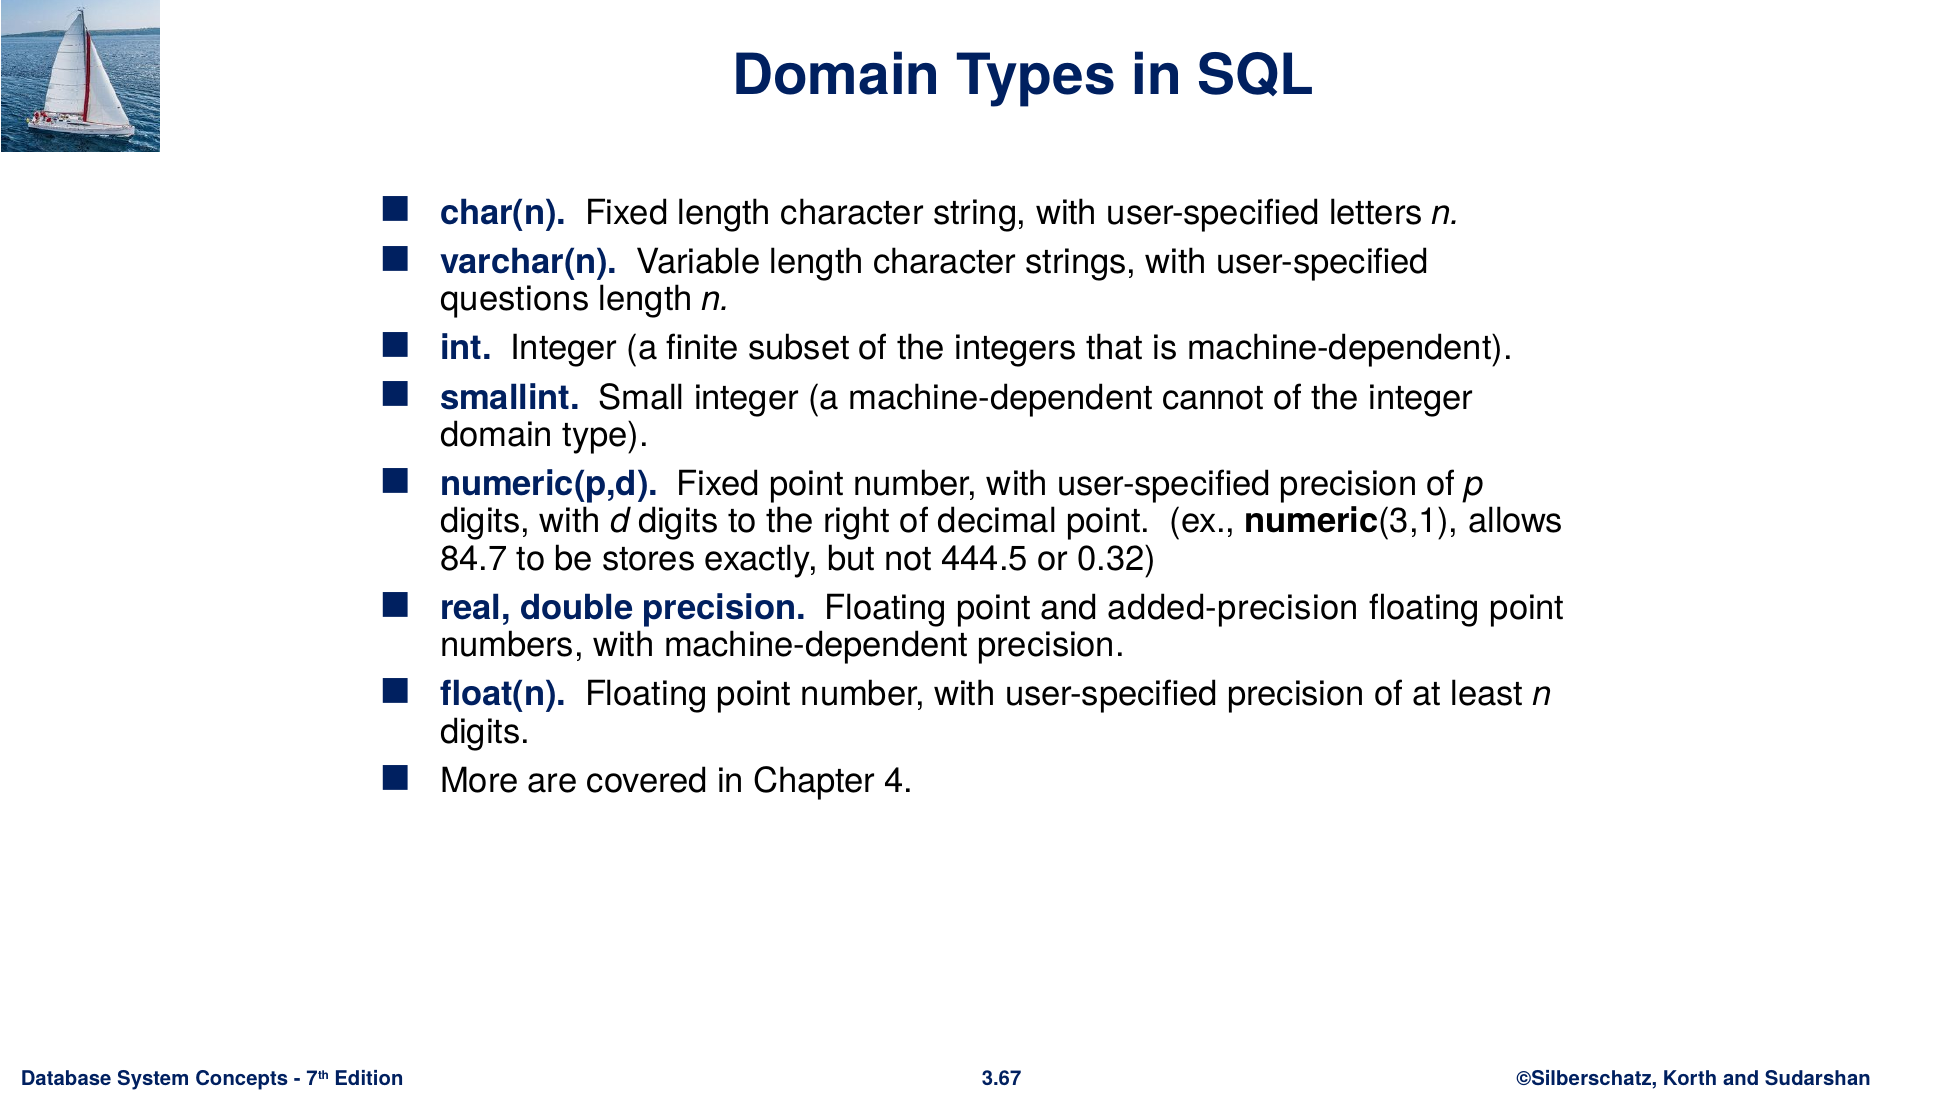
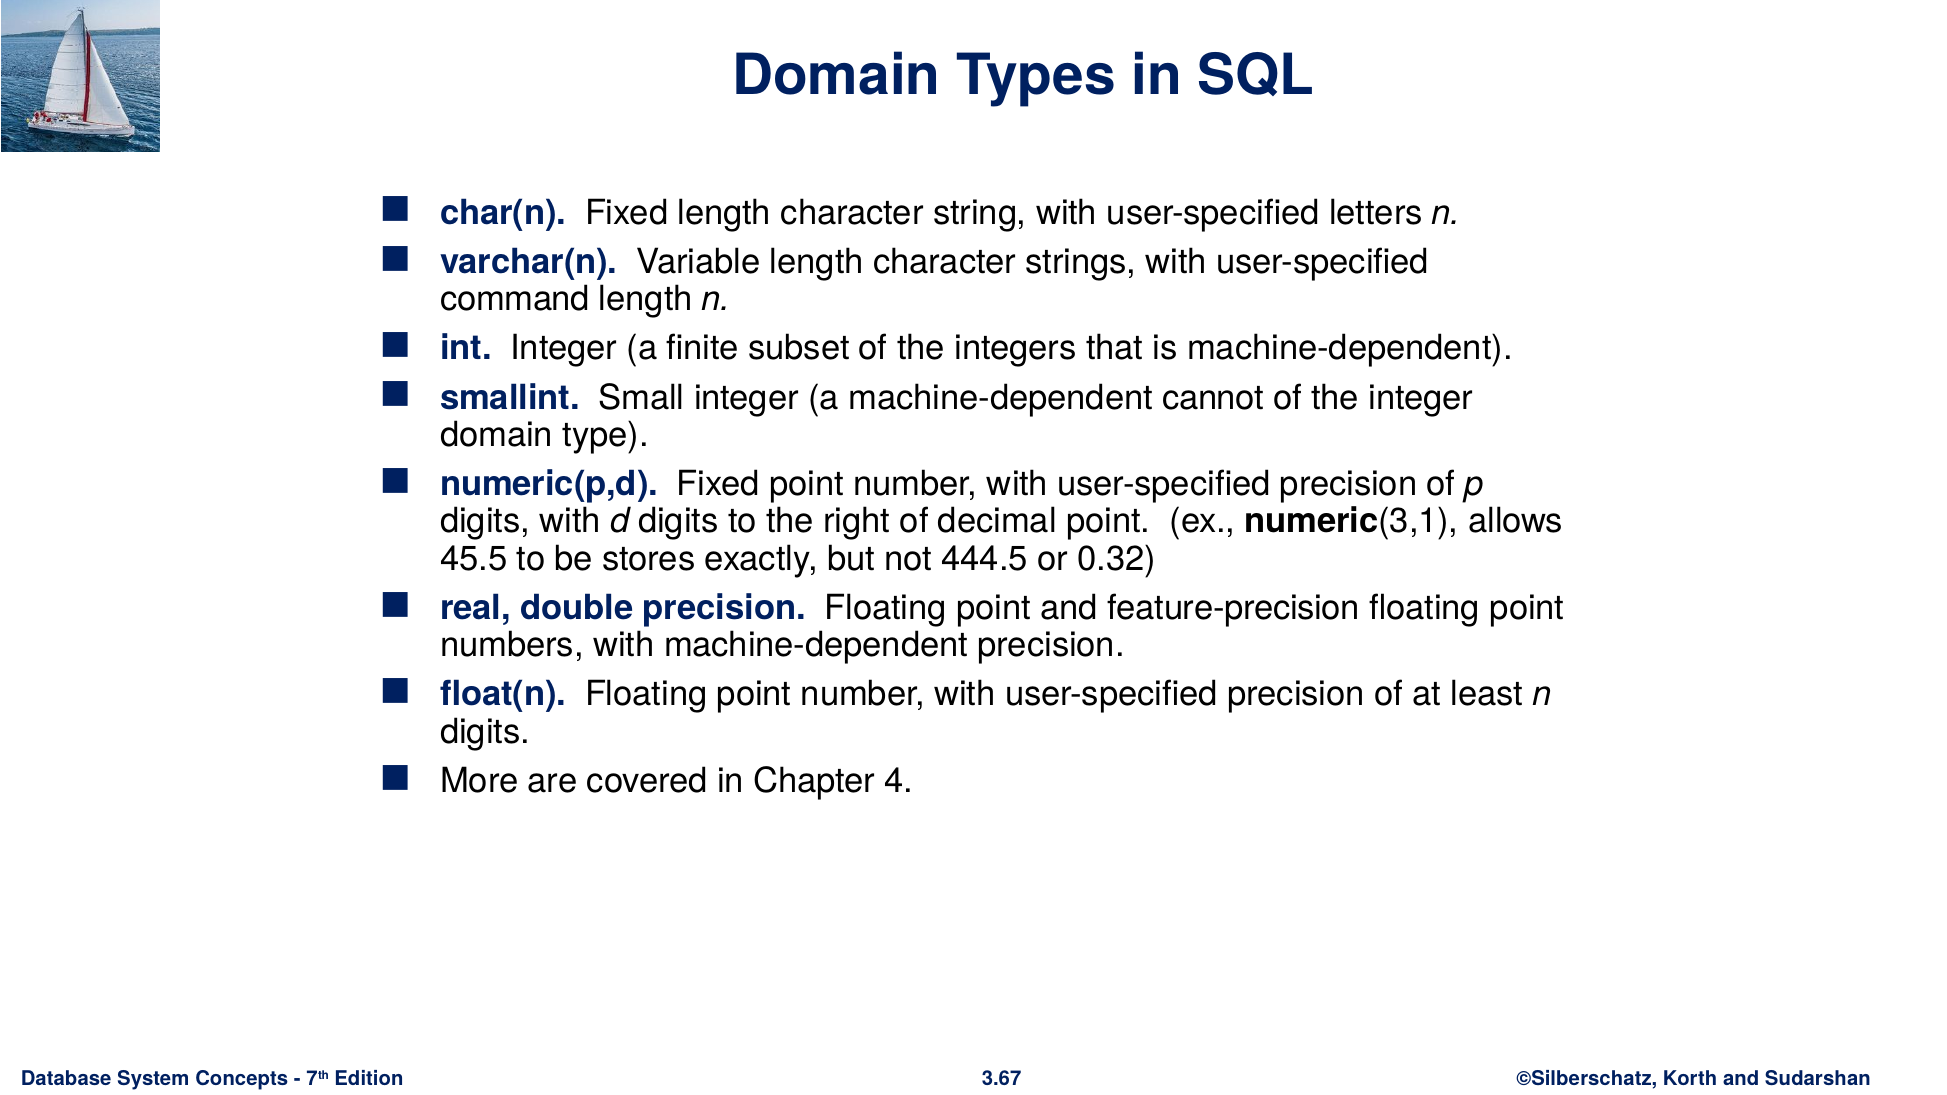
questions: questions -> command
84.7: 84.7 -> 45.5
added-precision: added-precision -> feature-precision
